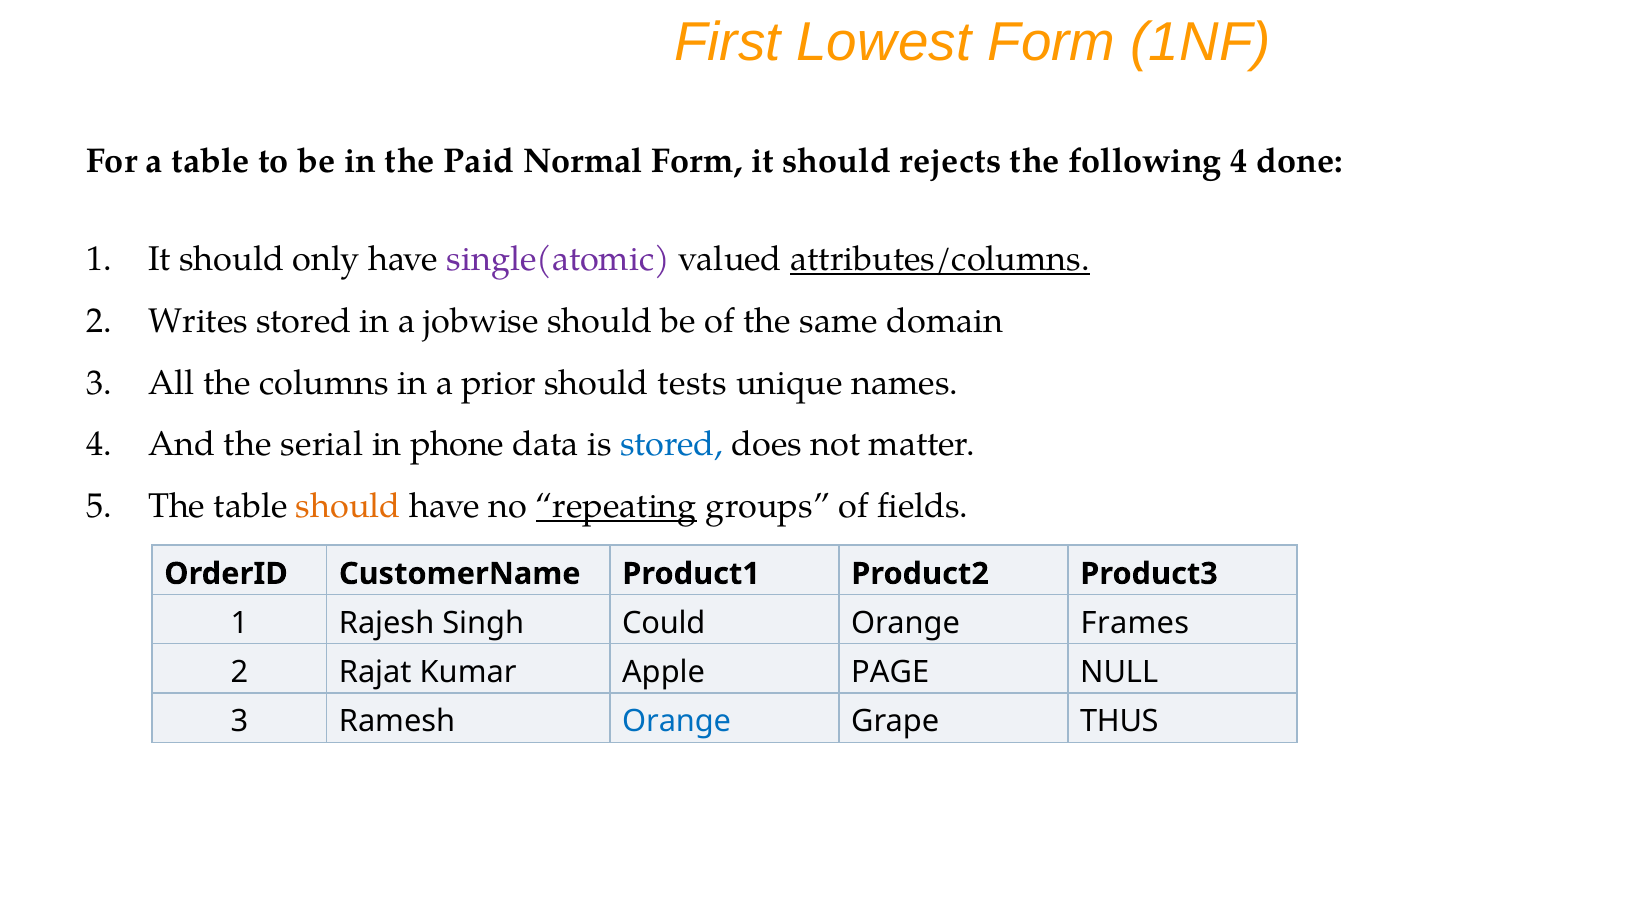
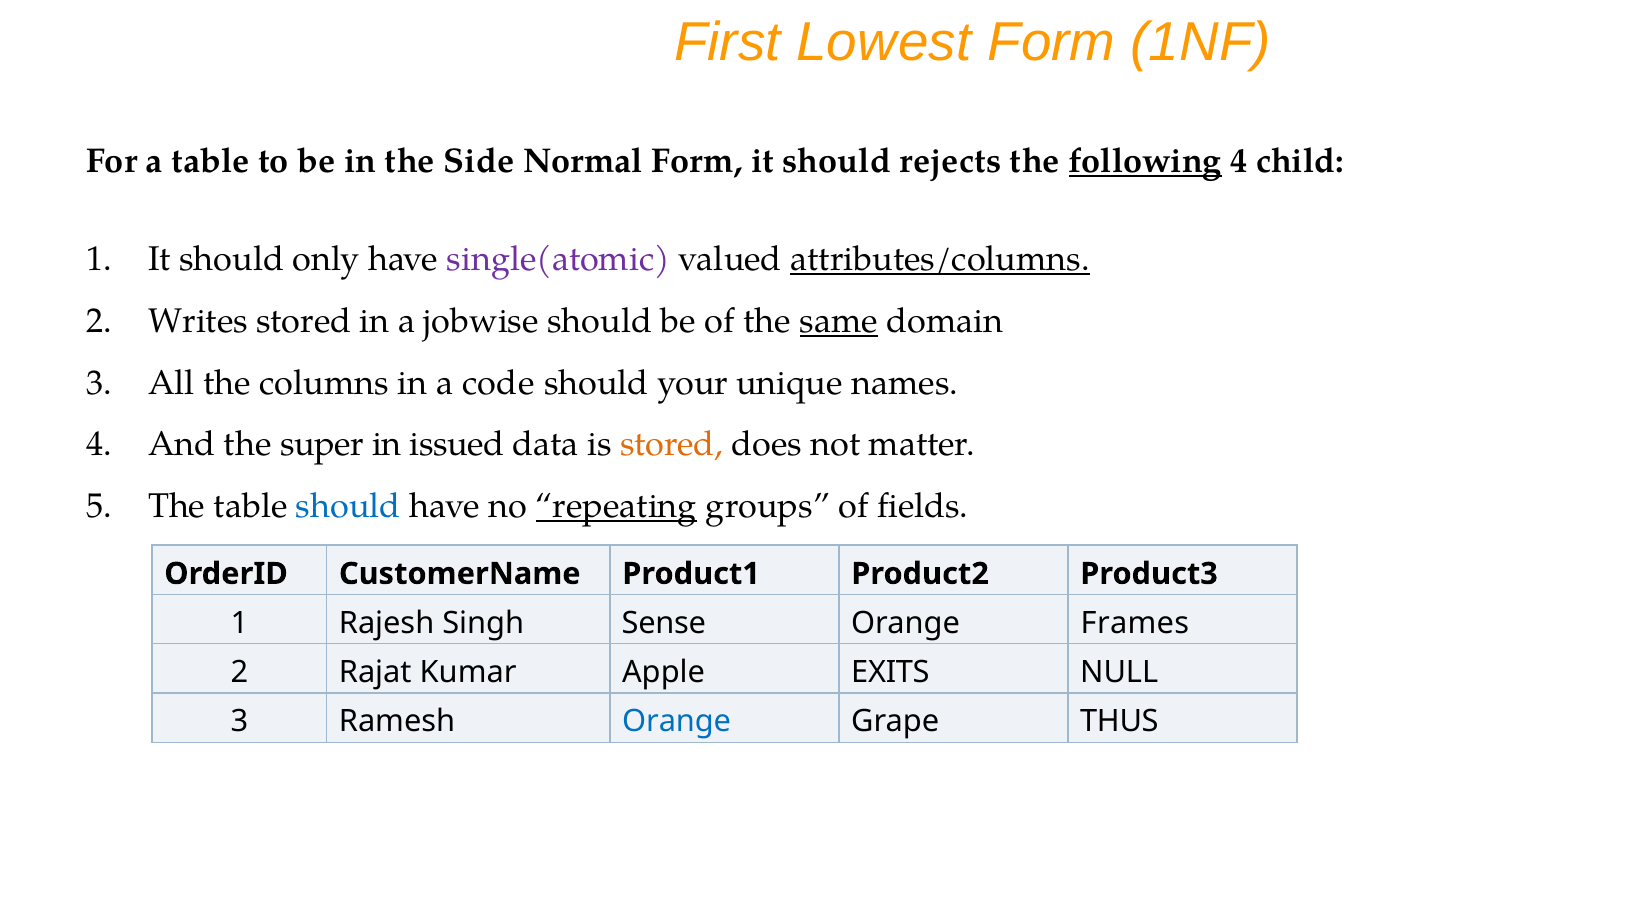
Paid: Paid -> Side
following underline: none -> present
done: done -> child
same underline: none -> present
prior: prior -> code
tests: tests -> your
serial: serial -> super
phone: phone -> issued
stored at (672, 445) colour: blue -> orange
should at (348, 506) colour: orange -> blue
Could: Could -> Sense
PAGE: PAGE -> EXITS
